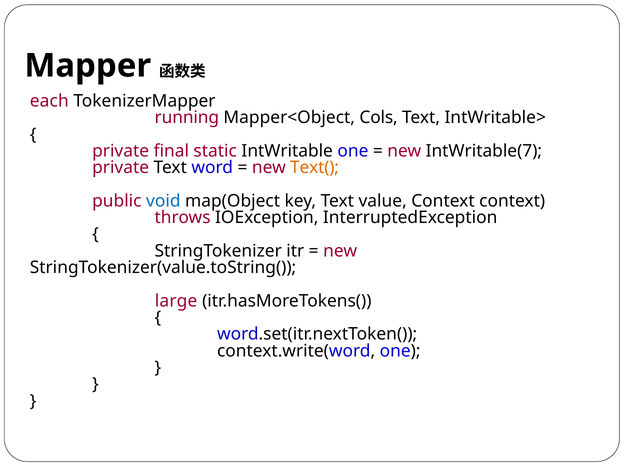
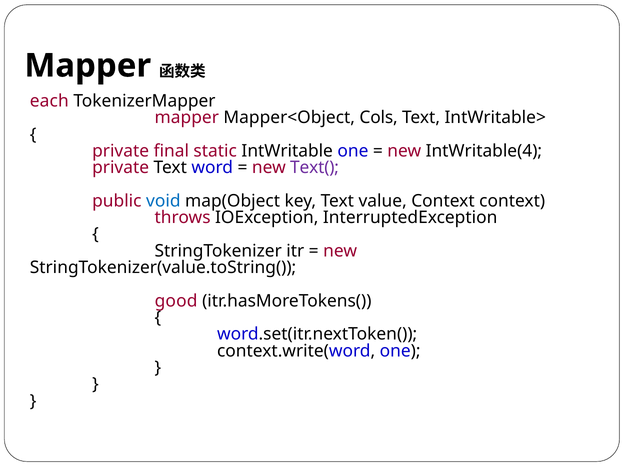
running at (187, 118): running -> mapper
IntWritable(7: IntWritable(7 -> IntWritable(4
Text( colour: orange -> purple
large: large -> good
